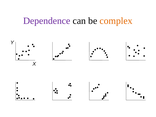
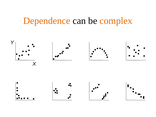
Dependence colour: purple -> orange
